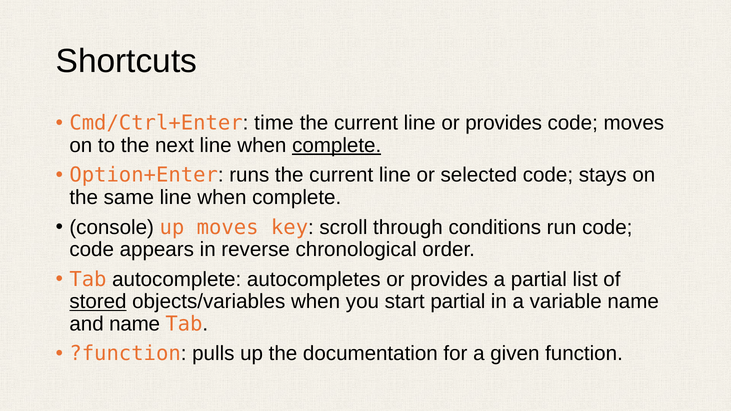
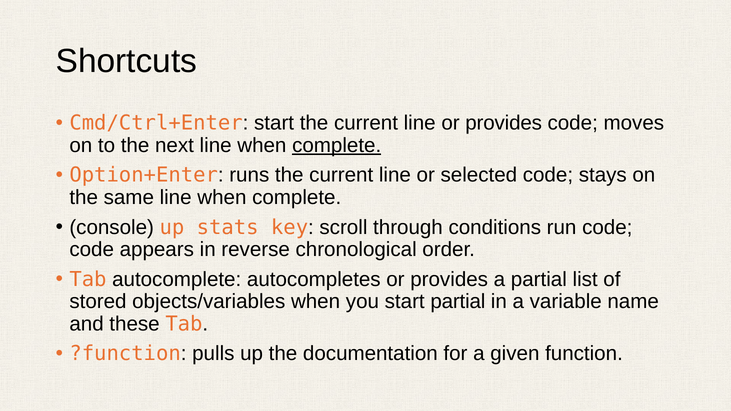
Cmd/Ctrl+Enter time: time -> start
up moves: moves -> stats
stored underline: present -> none
and name: name -> these
